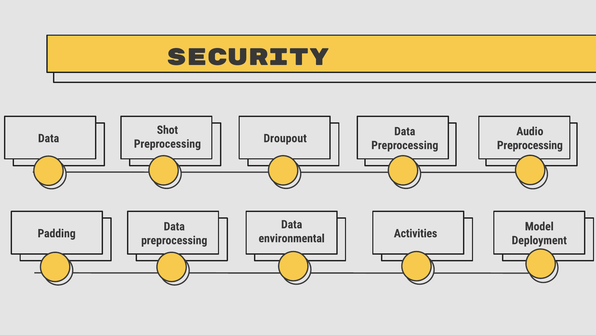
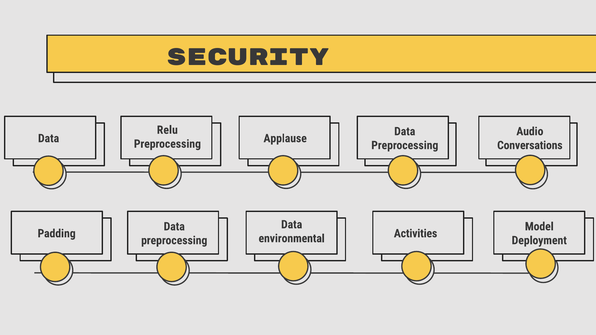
Shot: Shot -> Relu
Droupout: Droupout -> Applause
Preprocessing at (530, 145): Preprocessing -> Conversations
